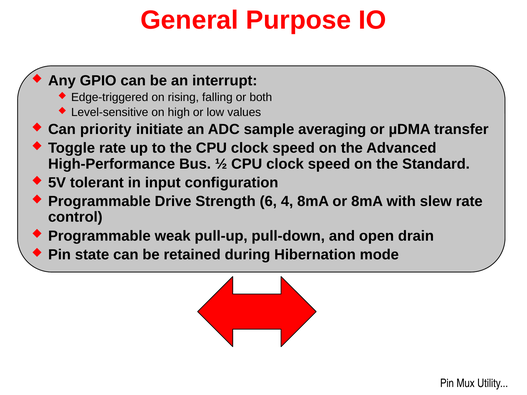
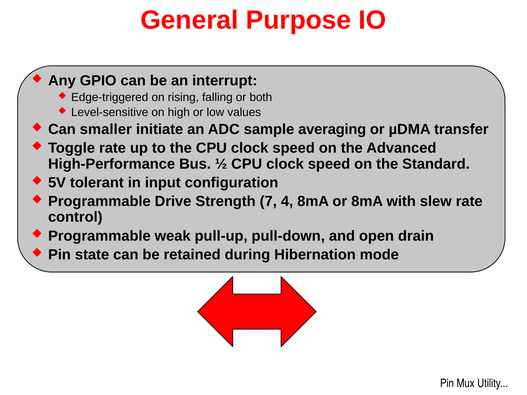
priority: priority -> smaller
6: 6 -> 7
